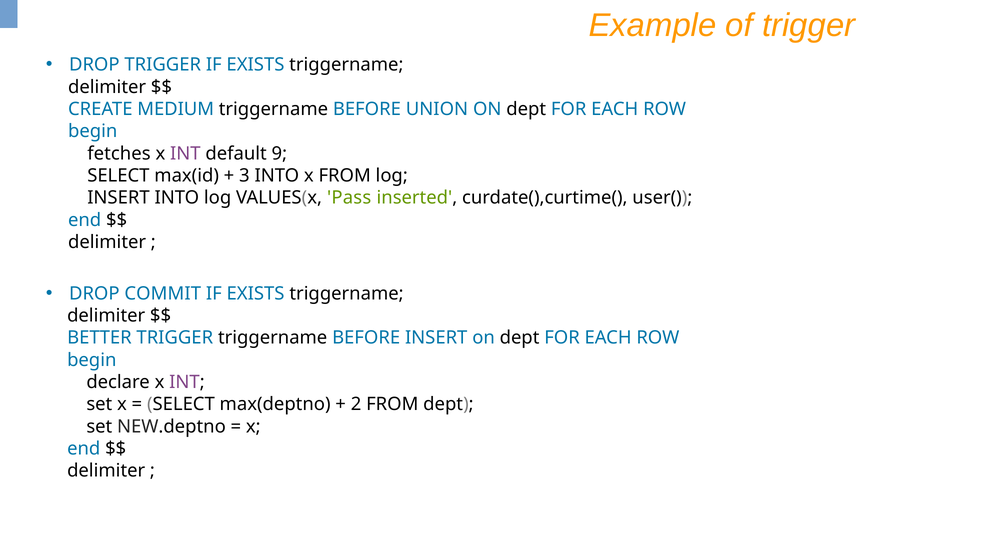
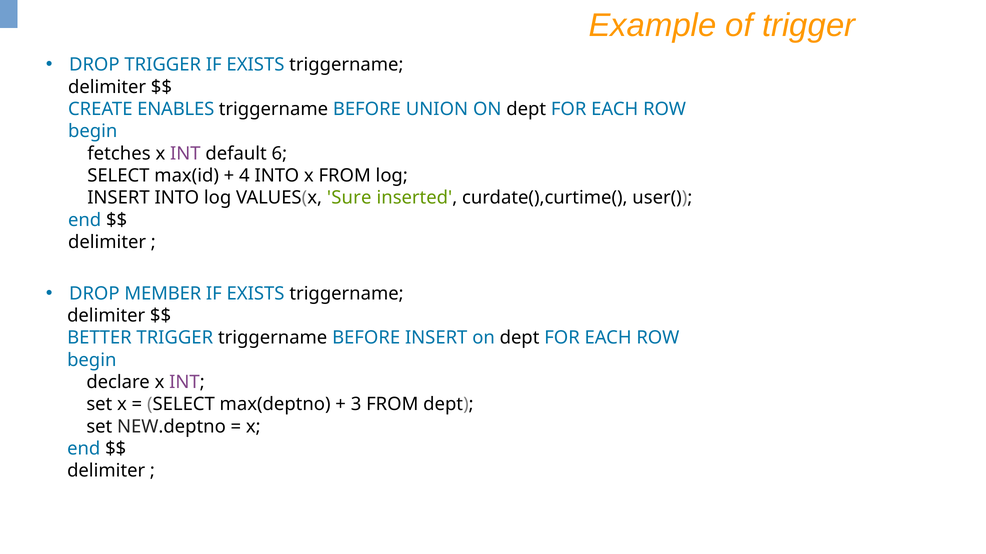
MEDIUM: MEDIUM -> ENABLES
9: 9 -> 6
3: 3 -> 4
Pass: Pass -> Sure
COMMIT: COMMIT -> MEMBER
2: 2 -> 3
